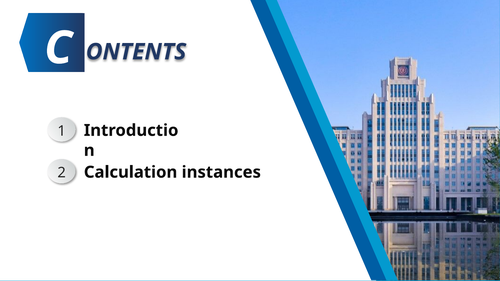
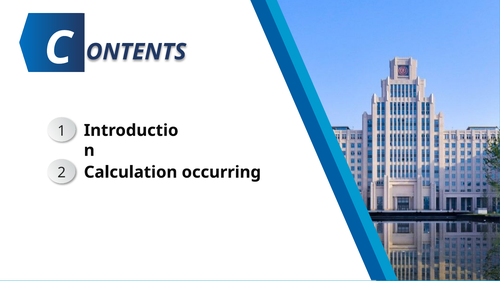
instances: instances -> occurring
